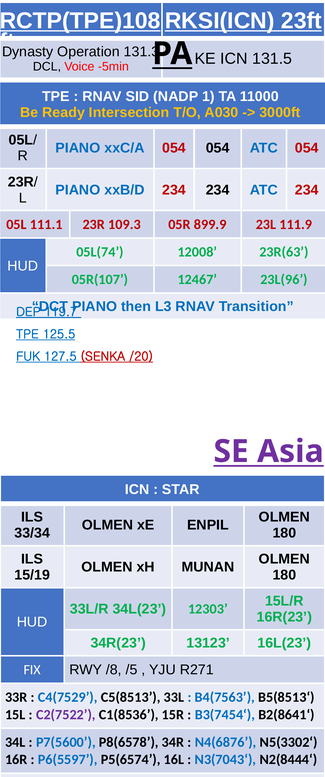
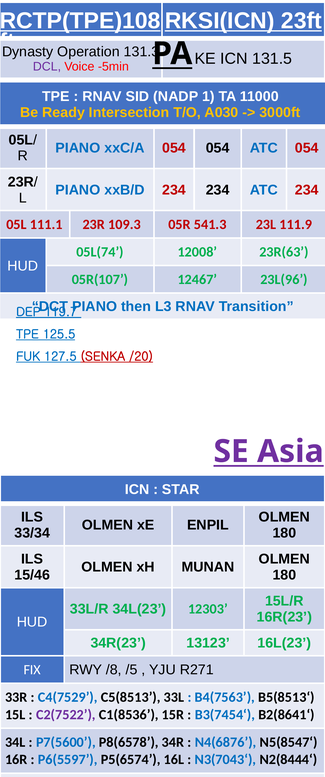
DCL colour: black -> purple
899.9: 899.9 -> 541.3
15/19: 15/19 -> 15/46
N5(3302‘: N5(3302‘ -> N5(8547‘
